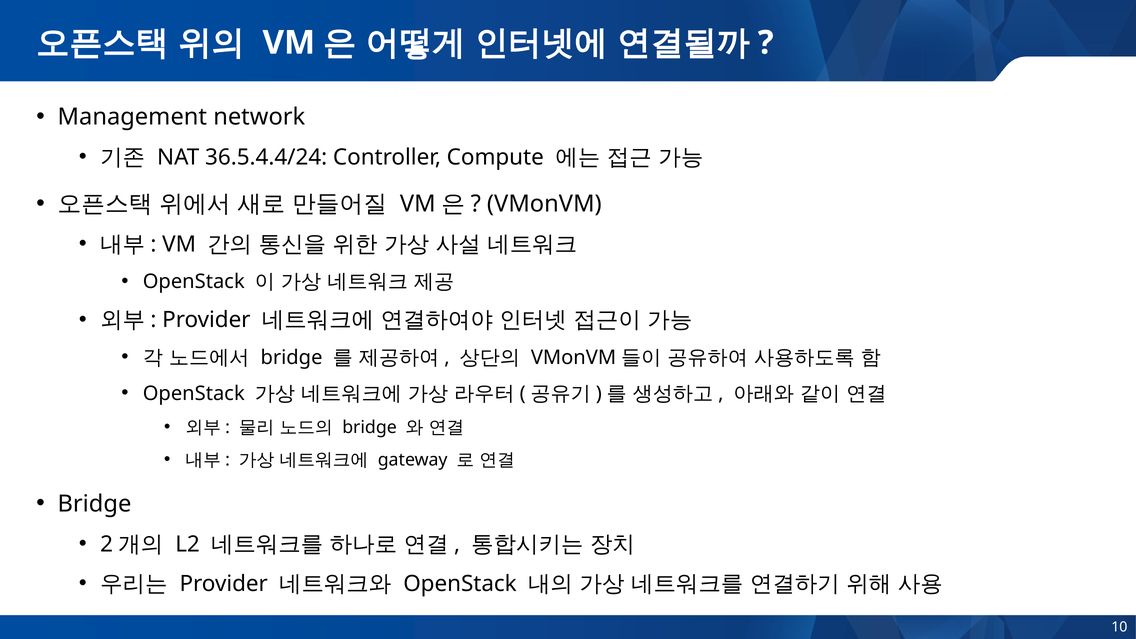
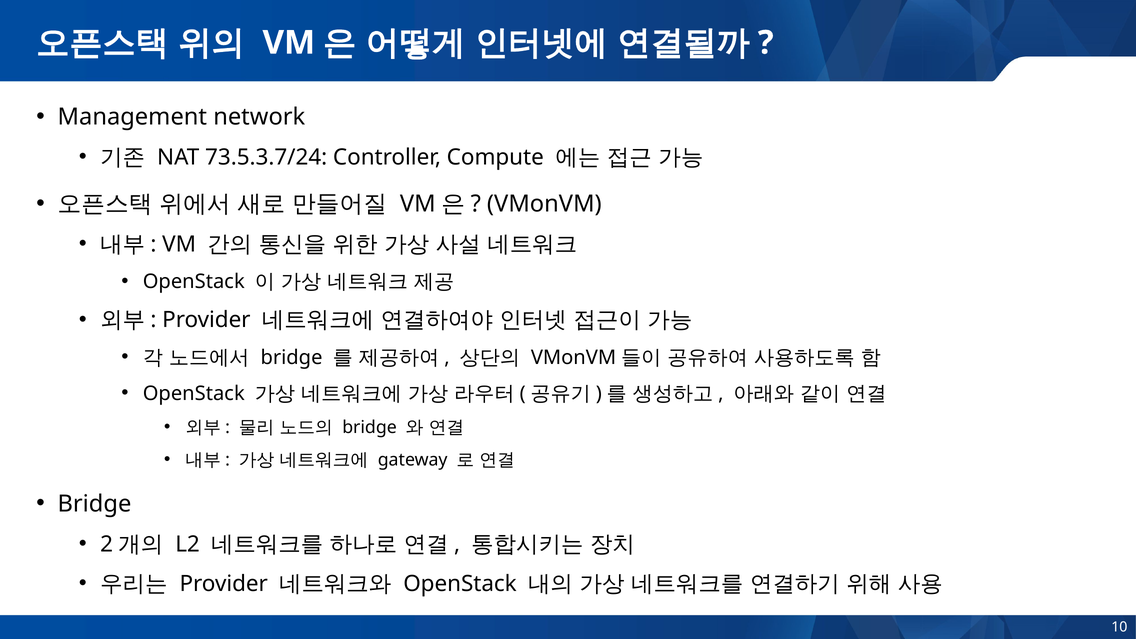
36.5.4.4/24: 36.5.4.4/24 -> 73.5.3.7/24
